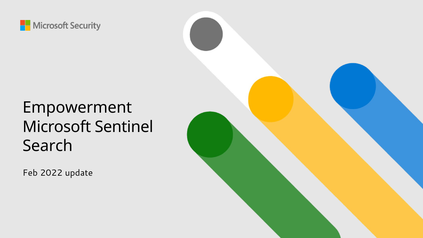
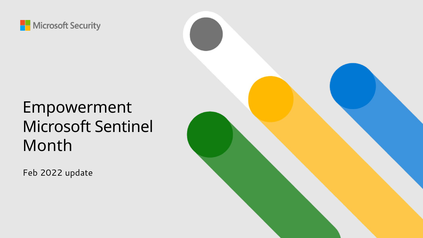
Search: Search -> Month
